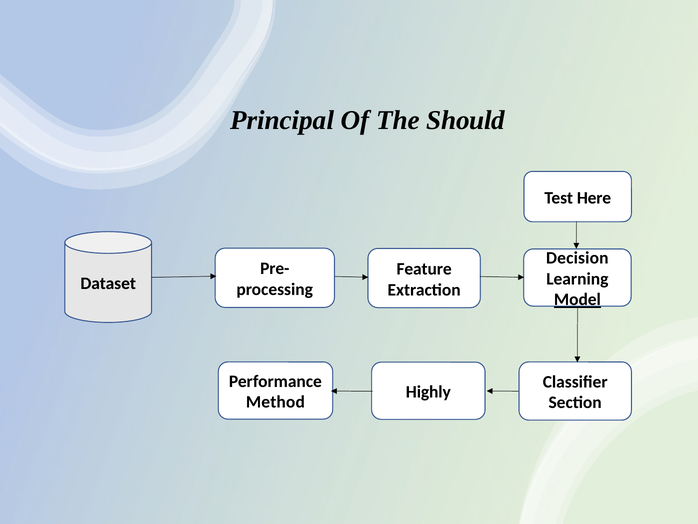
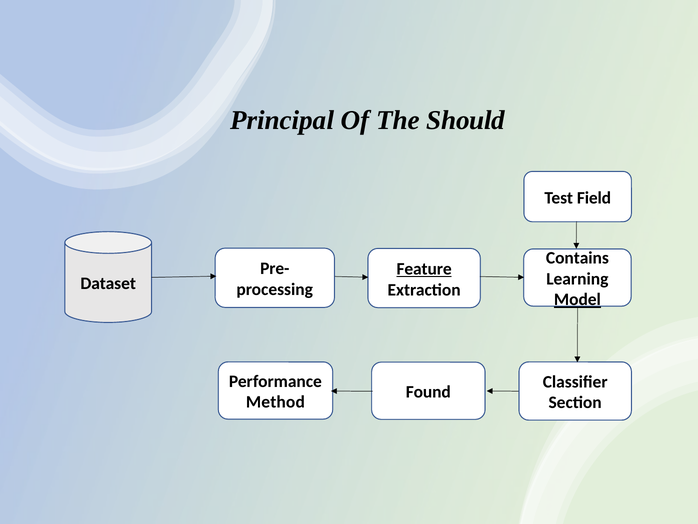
Here: Here -> Field
Decision: Decision -> Contains
Feature underline: none -> present
Highly: Highly -> Found
